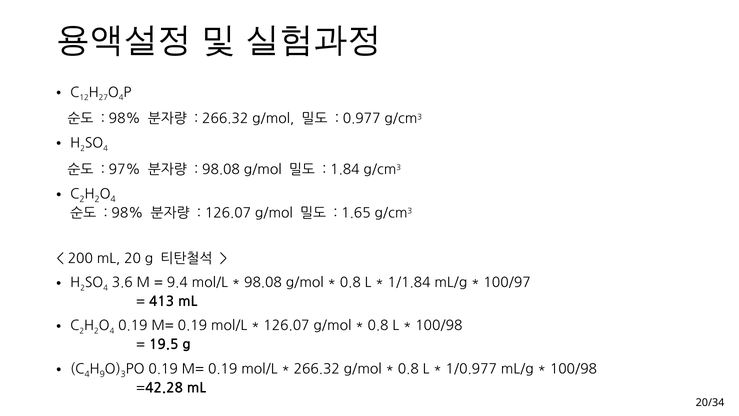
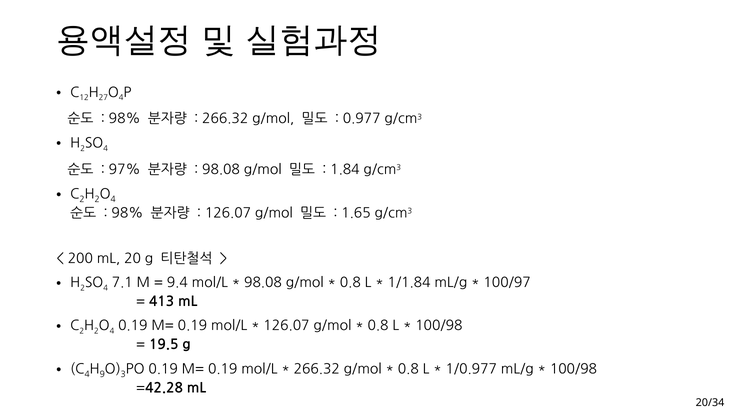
3.6: 3.6 -> 7.1
